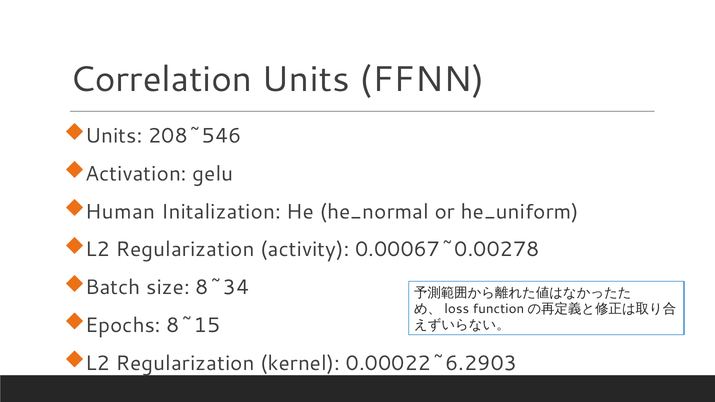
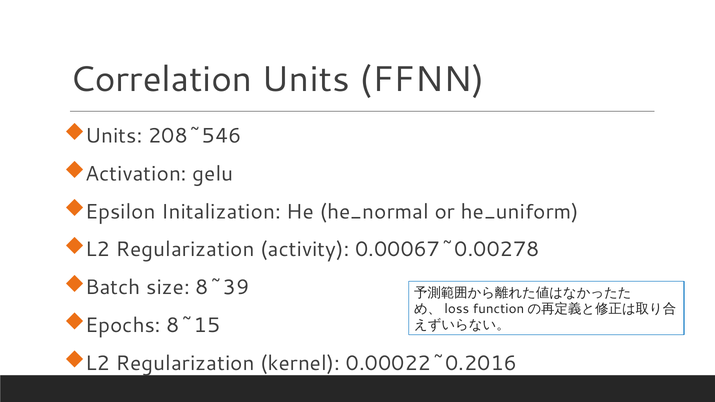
Human: Human -> Epsilon
8~34: 8~34 -> 8~39
0.00022~6.2903: 0.00022~6.2903 -> 0.00022~0.2016
